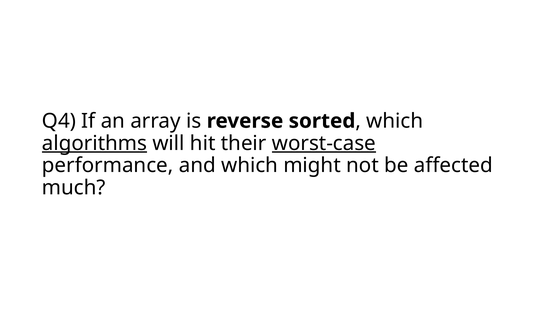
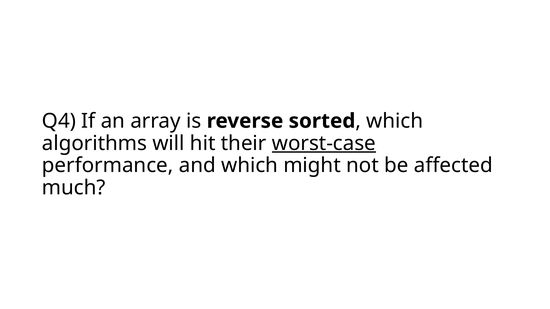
algorithms underline: present -> none
